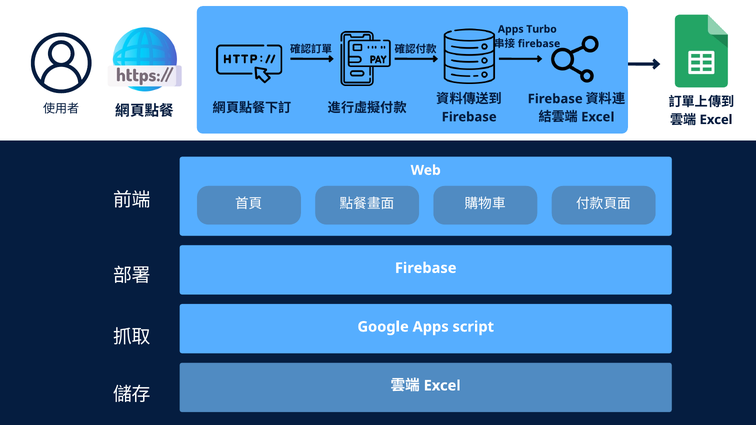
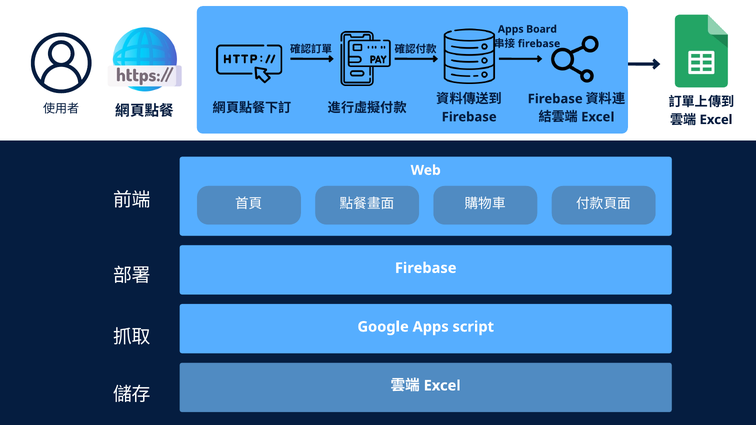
Turbo: Turbo -> Board
